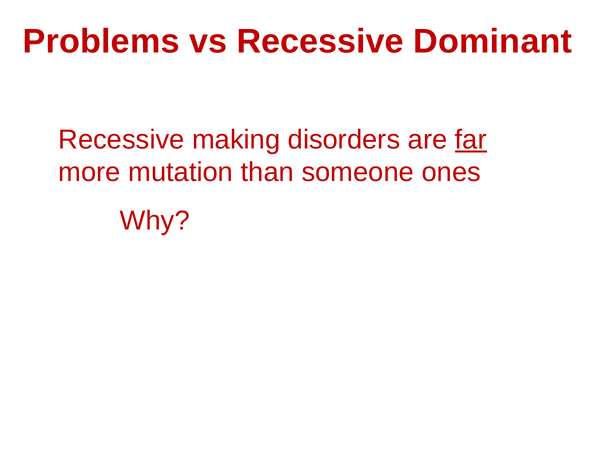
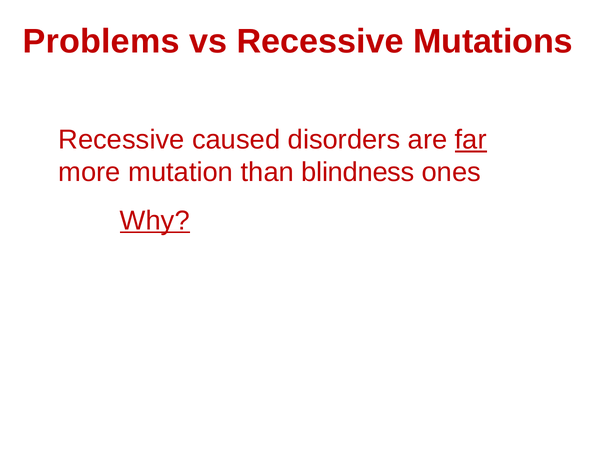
Dominant: Dominant -> Mutations
making: making -> caused
someone: someone -> blindness
Why underline: none -> present
